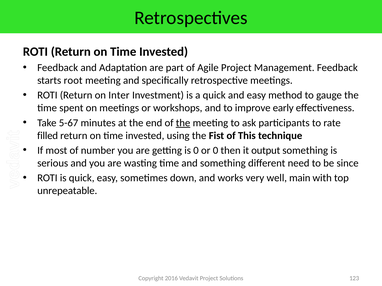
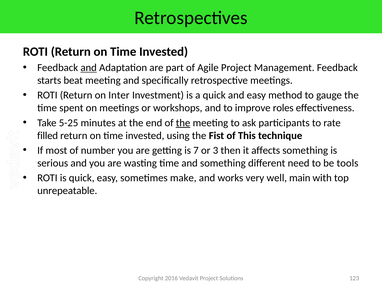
and at (89, 68) underline: none -> present
root: root -> beat
early: early -> roles
5-67: 5-67 -> 5-25
is 0: 0 -> 7
or 0: 0 -> 3
output: output -> affects
since: since -> tools
down: down -> make
